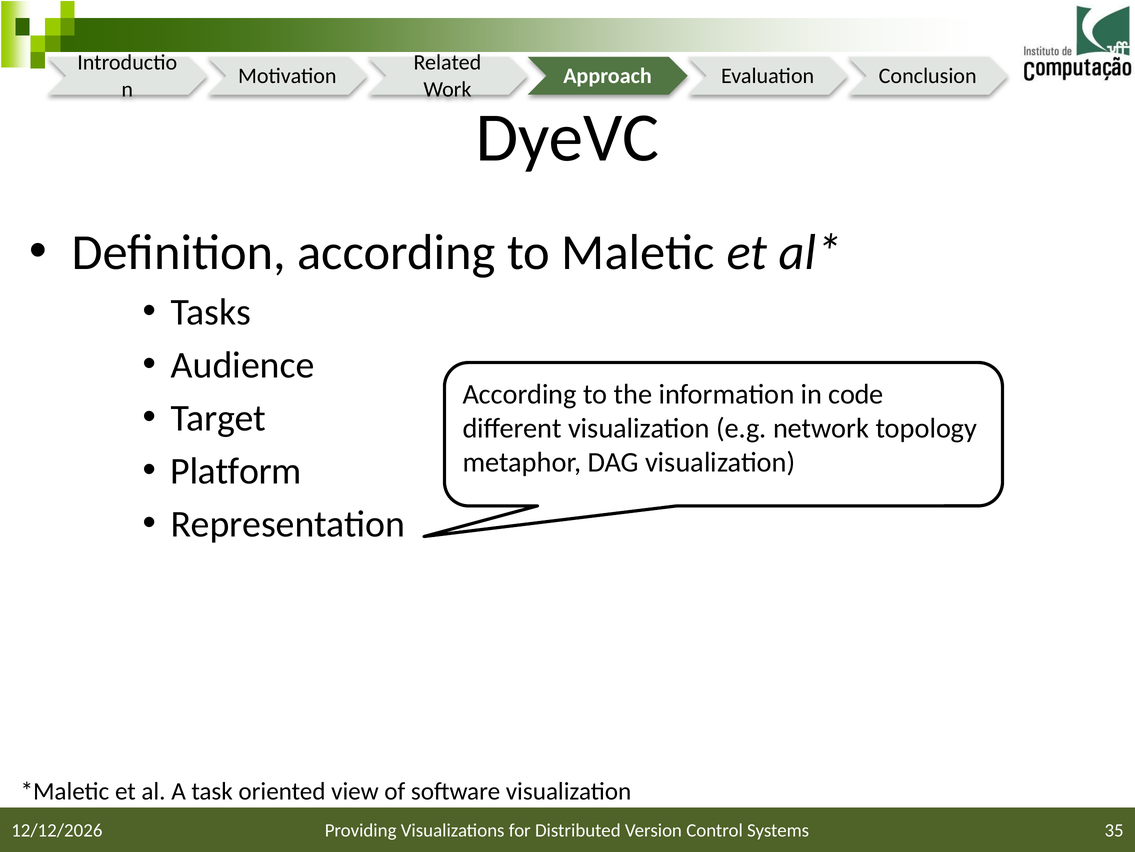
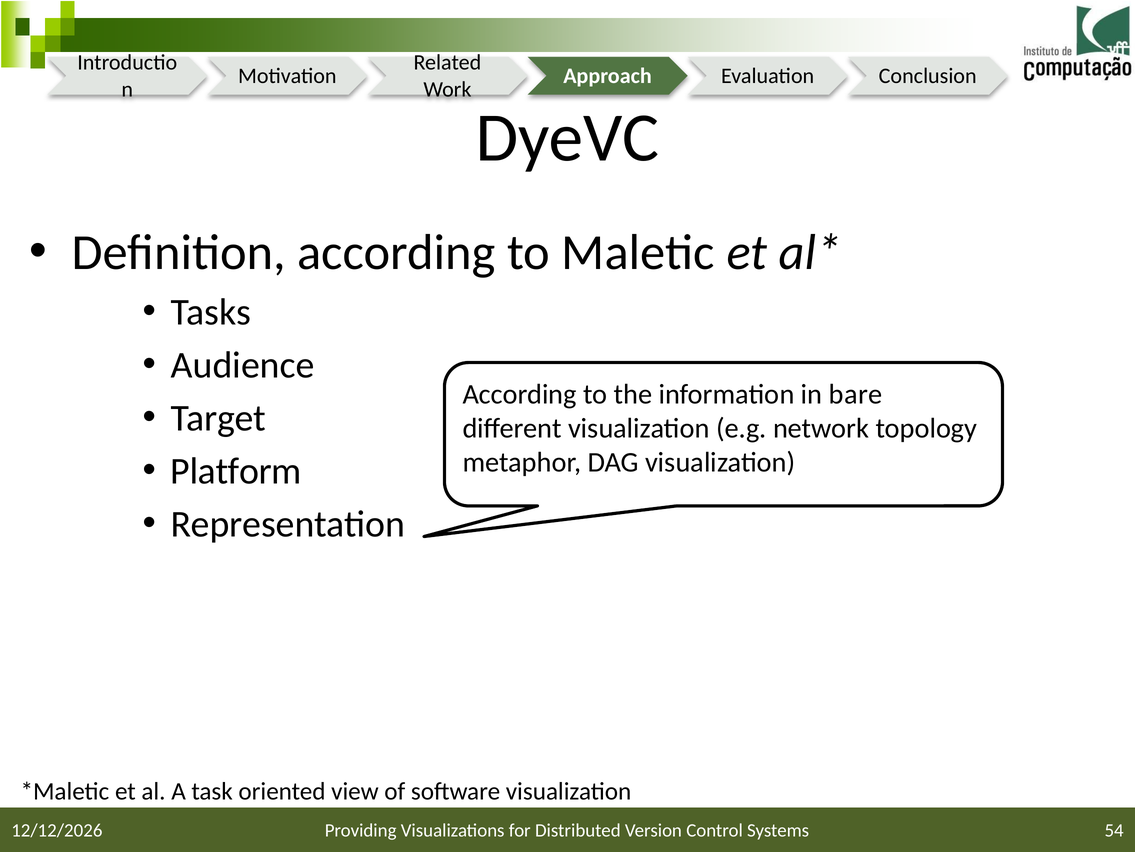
code: code -> bare
35: 35 -> 54
